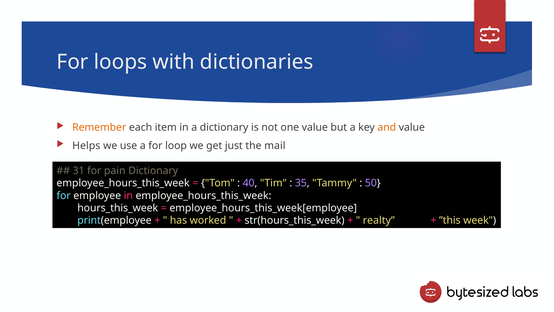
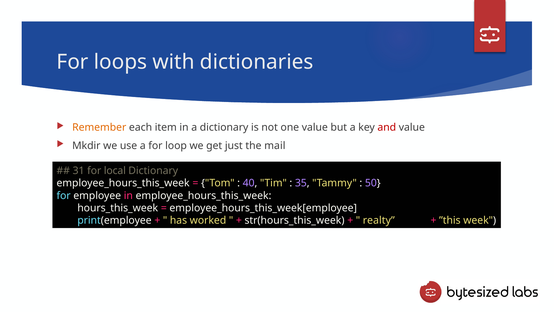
and colour: orange -> red
Helps: Helps -> Mkdir
pain: pain -> local
